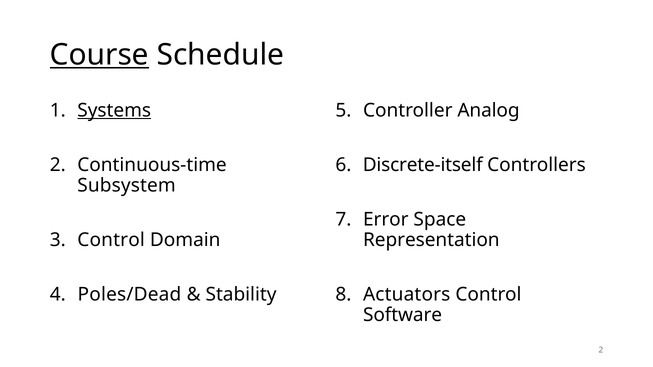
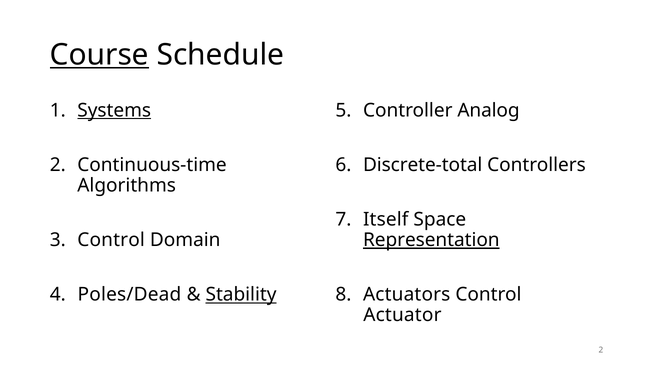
Discrete-itself: Discrete-itself -> Discrete-total
Subsystem: Subsystem -> Algorithms
Error: Error -> Itself
Representation underline: none -> present
Stability underline: none -> present
Software: Software -> Actuator
